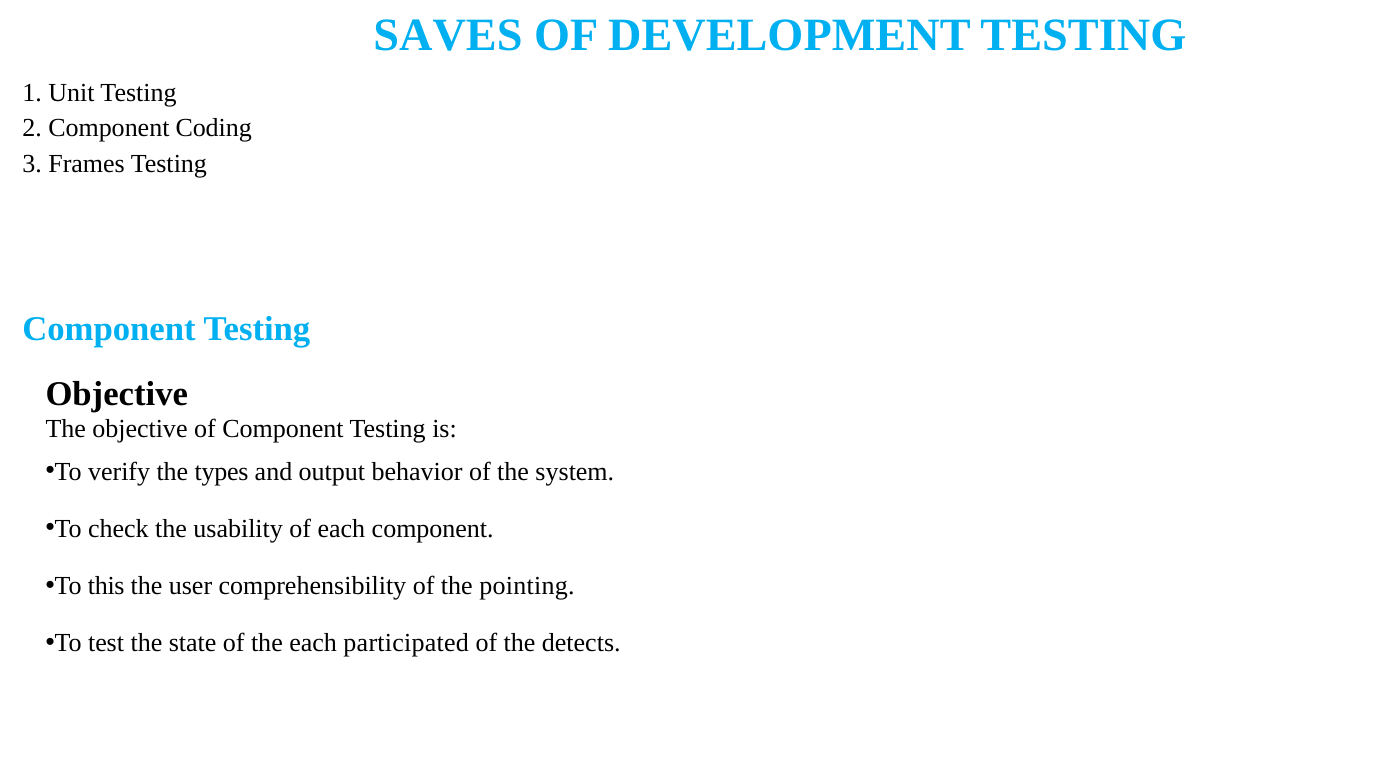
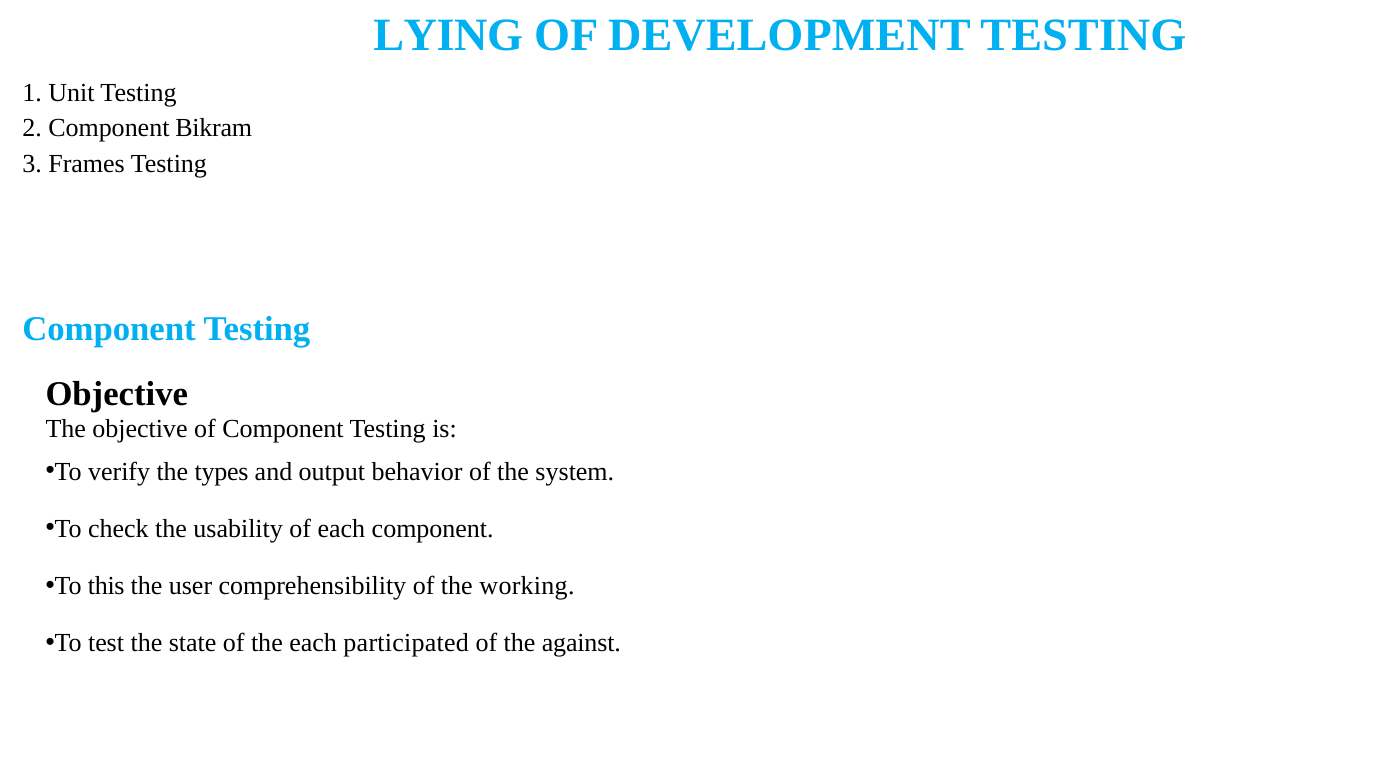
SAVES: SAVES -> LYING
Coding: Coding -> Bikram
pointing: pointing -> working
detects: detects -> against
